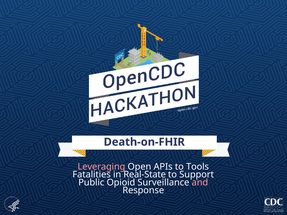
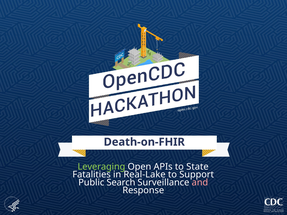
Leveraging colour: pink -> light green
Tools: Tools -> State
Real-State: Real-State -> Real-Lake
Opioid: Opioid -> Search
